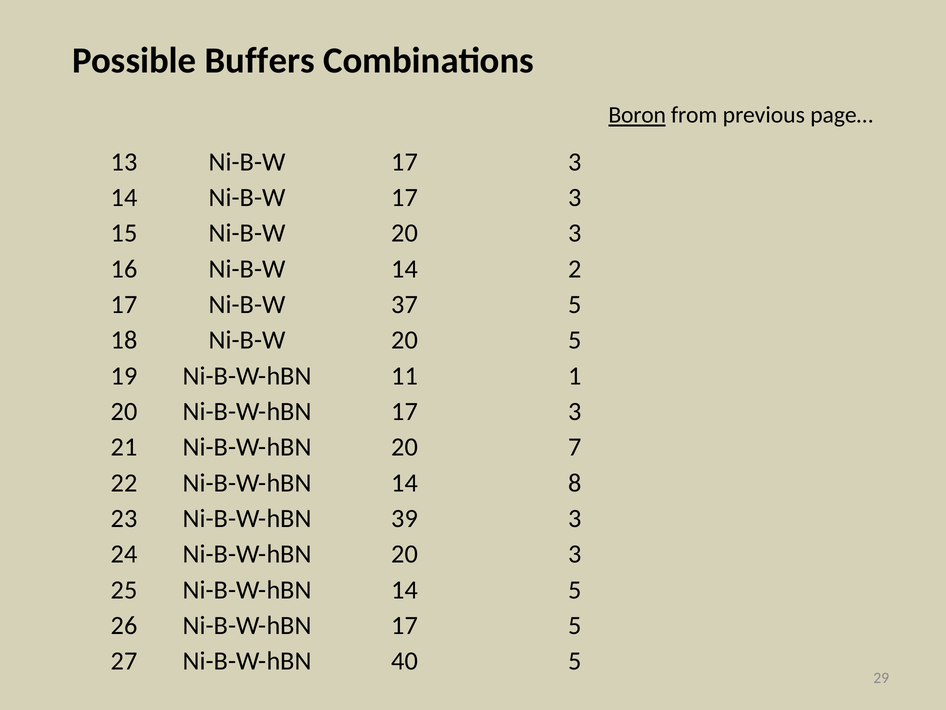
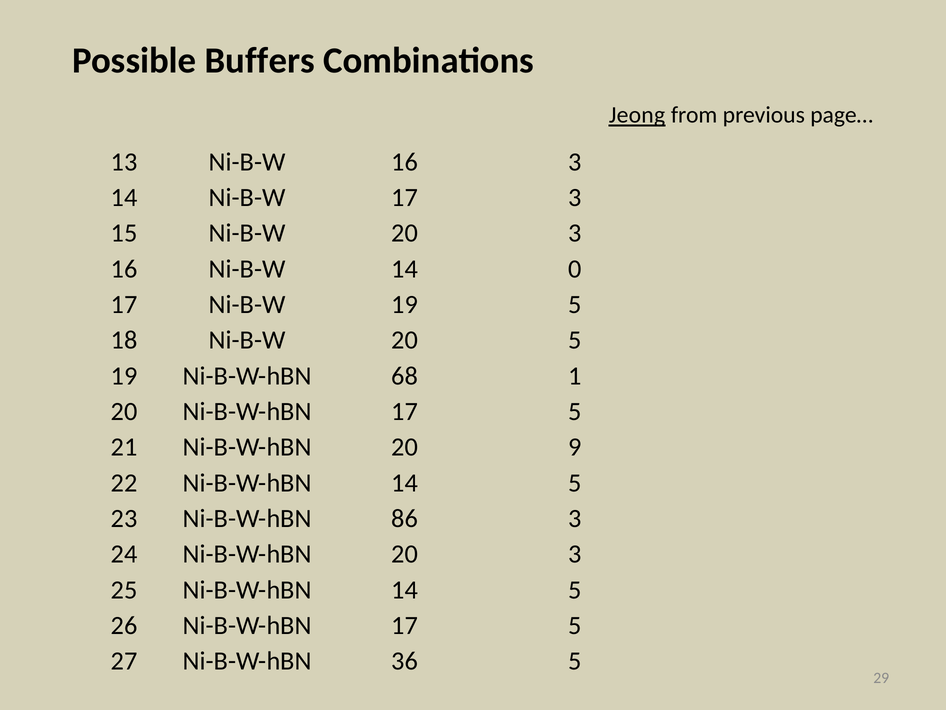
Boron: Boron -> Jeong
13 Ni-B-W 17: 17 -> 16
2: 2 -> 0
Ni-B-W 37: 37 -> 19
11: 11 -> 68
20 Ni-B-W-hBN 17 3: 3 -> 5
7: 7 -> 9
22 Ni-B-W-hBN 14 8: 8 -> 5
39: 39 -> 86
40: 40 -> 36
